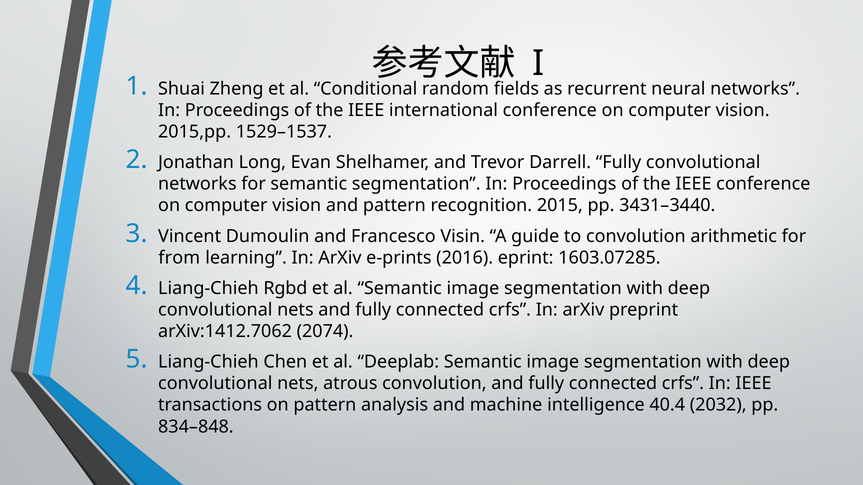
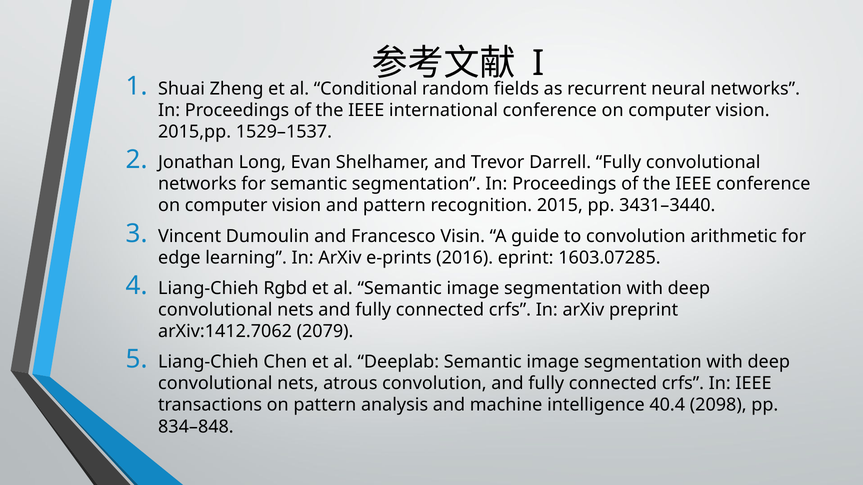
from: from -> edge
2074: 2074 -> 2079
2032: 2032 -> 2098
